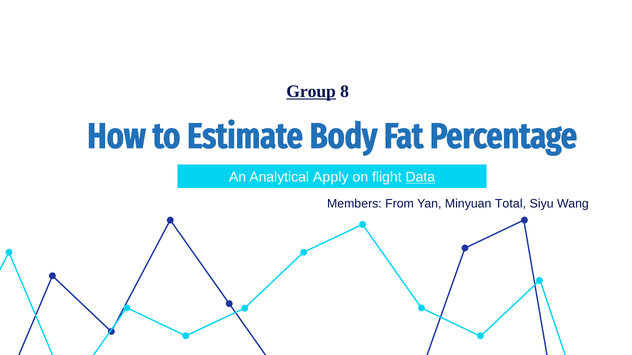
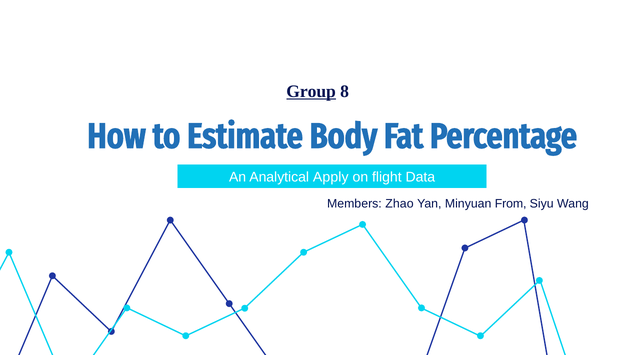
Data underline: present -> none
From: From -> Zhao
Total: Total -> From
